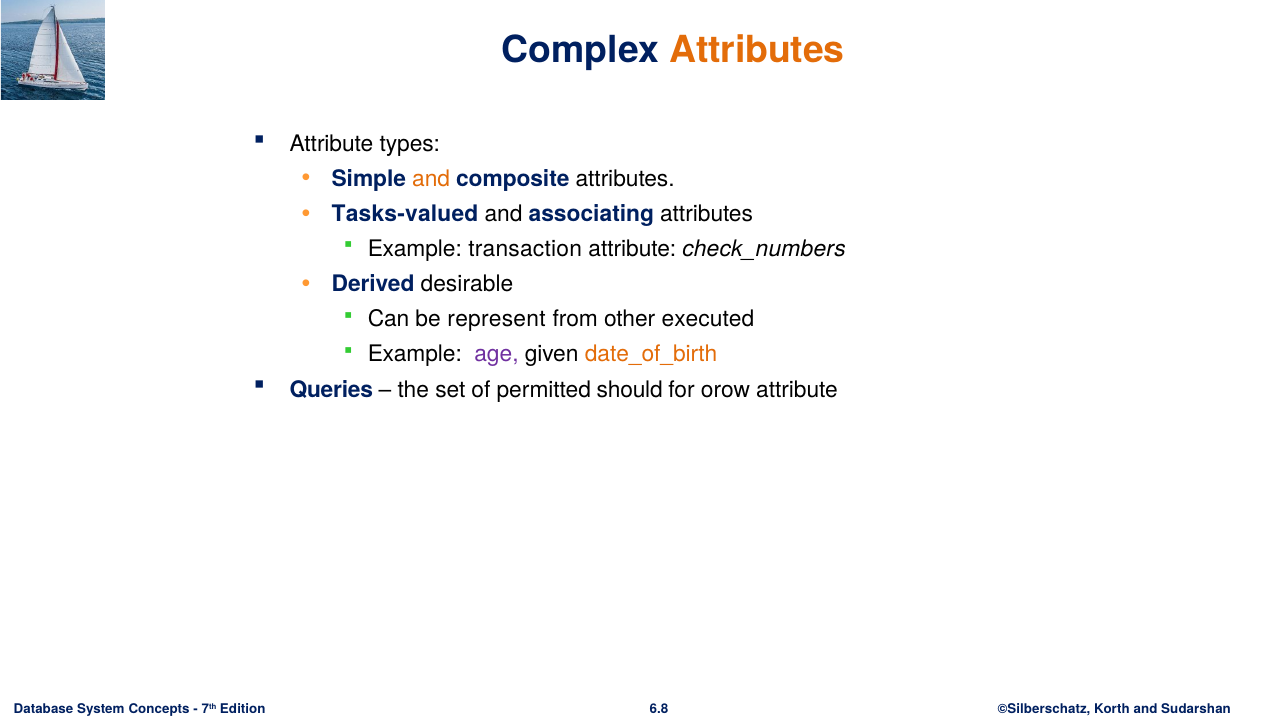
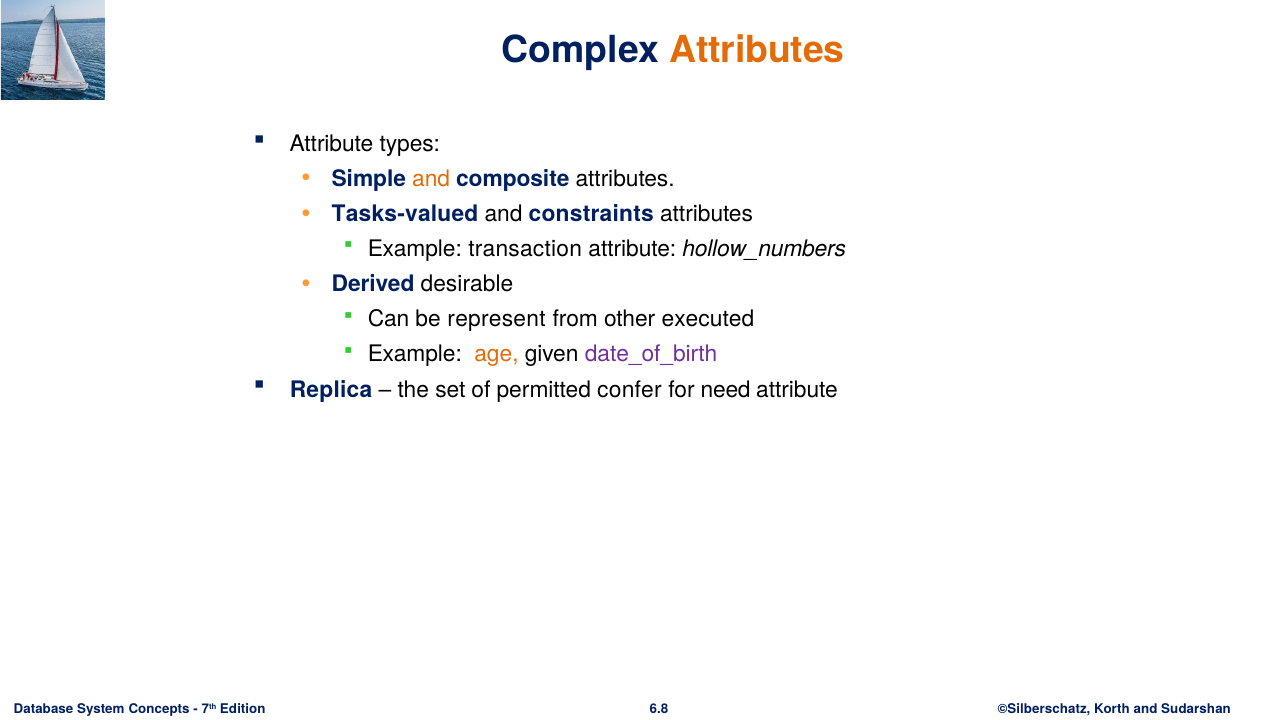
associating: associating -> constraints
check_numbers: check_numbers -> hollow_numbers
age colour: purple -> orange
date_of_birth colour: orange -> purple
Queries: Queries -> Replica
should: should -> confer
orow: orow -> need
